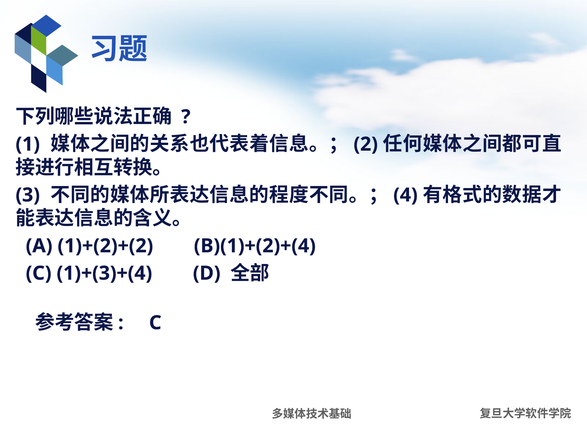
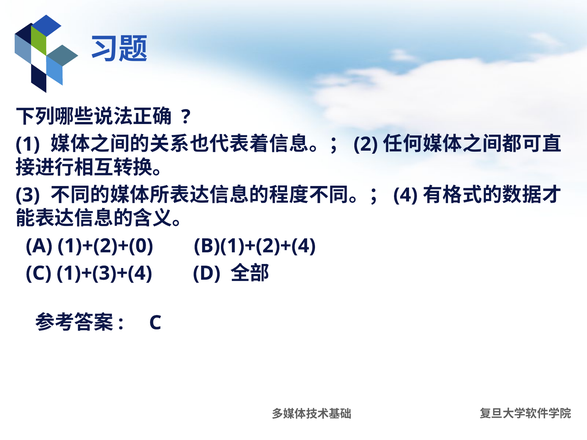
1)+(2)+(2: 1)+(2)+(2 -> 1)+(2)+(0
